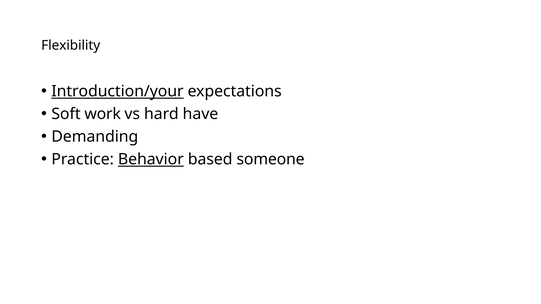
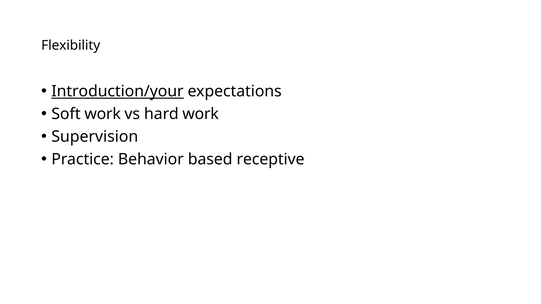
hard have: have -> work
Demanding: Demanding -> Supervision
Behavior underline: present -> none
someone: someone -> receptive
